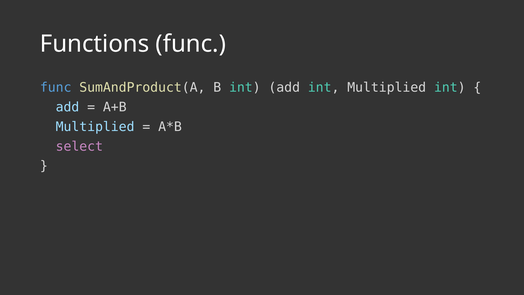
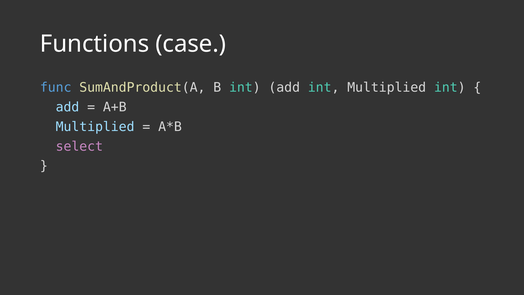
Functions func: func -> case
